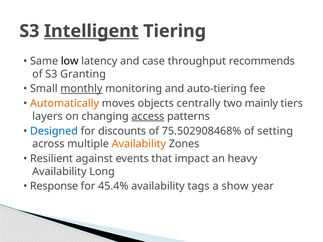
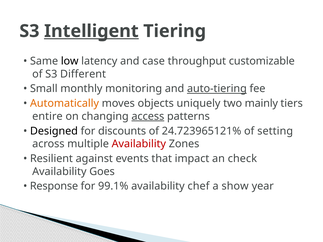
recommends: recommends -> customizable
Granting: Granting -> Different
monthly underline: present -> none
auto-tiering underline: none -> present
centrally: centrally -> uniquely
layers: layers -> entire
Designed colour: blue -> black
75.502908468%: 75.502908468% -> 24.723965121%
Availability at (139, 144) colour: orange -> red
heavy: heavy -> check
Long: Long -> Goes
45.4%: 45.4% -> 99.1%
tags: tags -> chef
